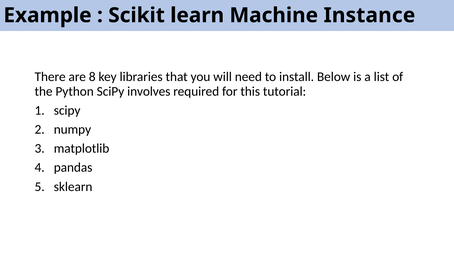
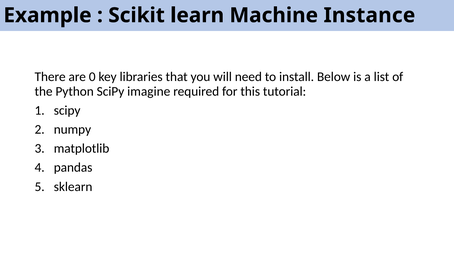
8: 8 -> 0
involves: involves -> imagine
